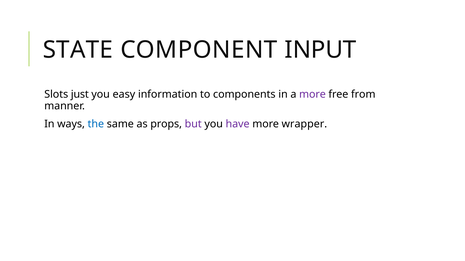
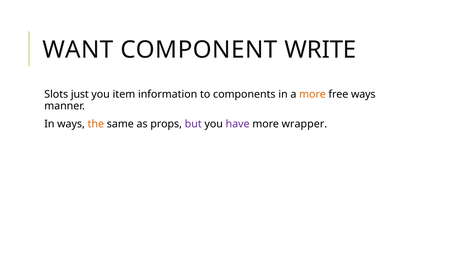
STATE: STATE -> WANT
INPUT: INPUT -> WRITE
easy: easy -> item
more at (312, 95) colour: purple -> orange
free from: from -> ways
the colour: blue -> orange
